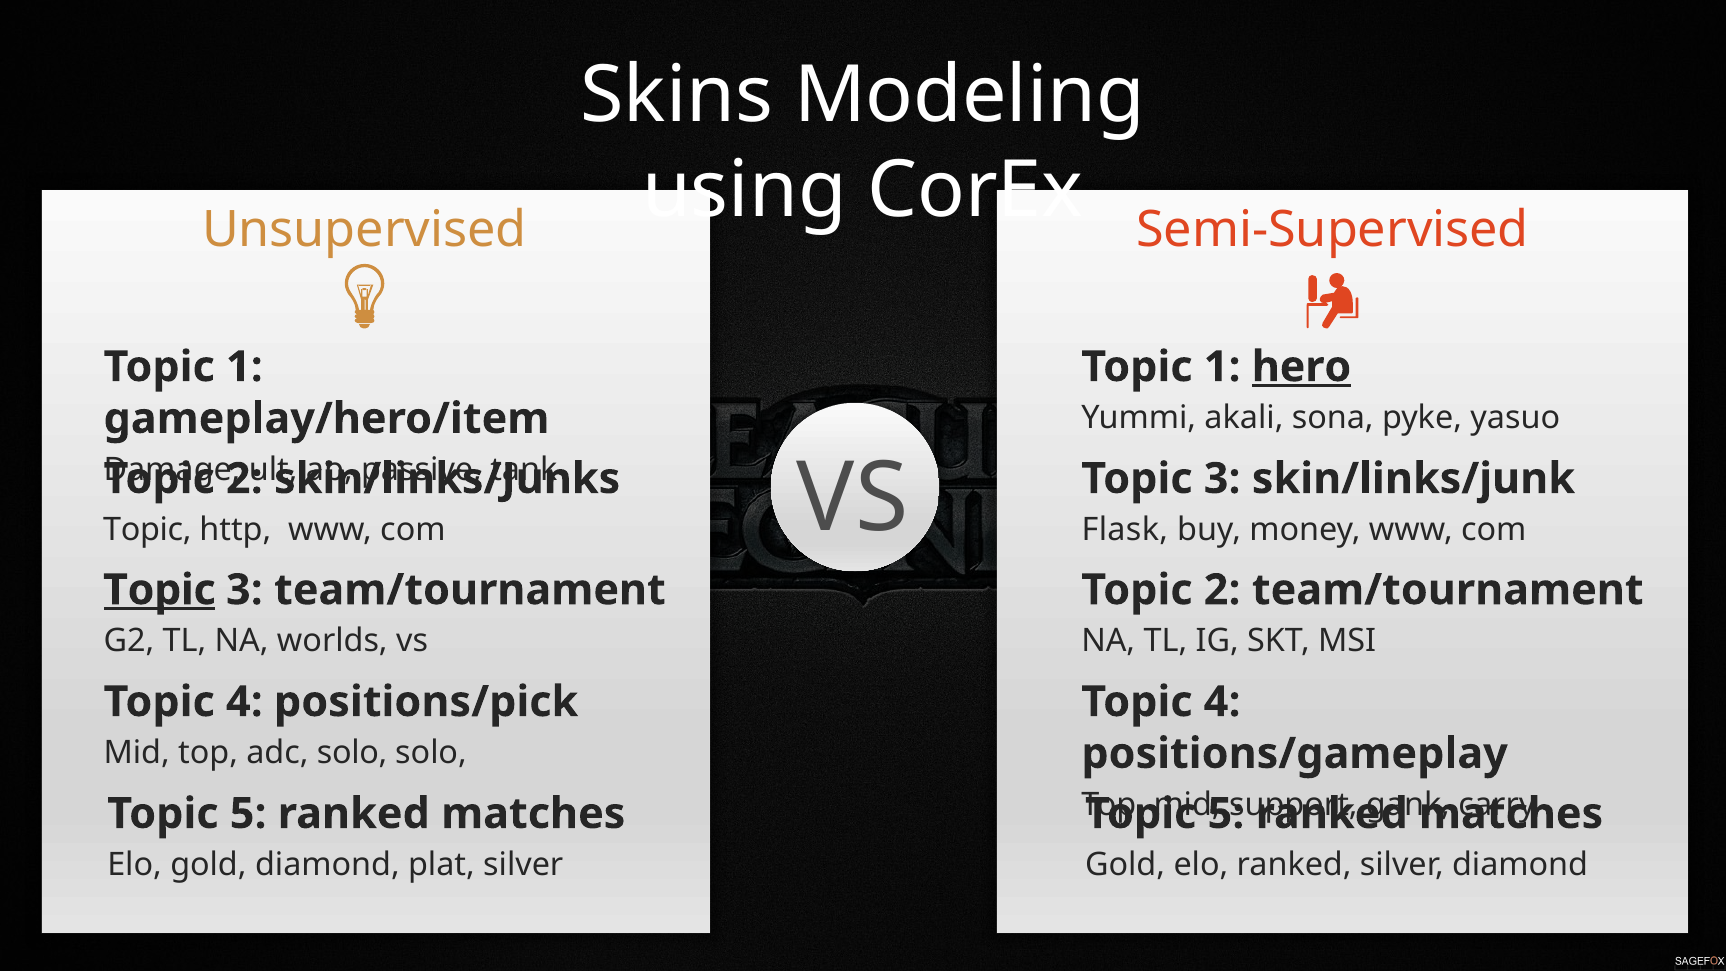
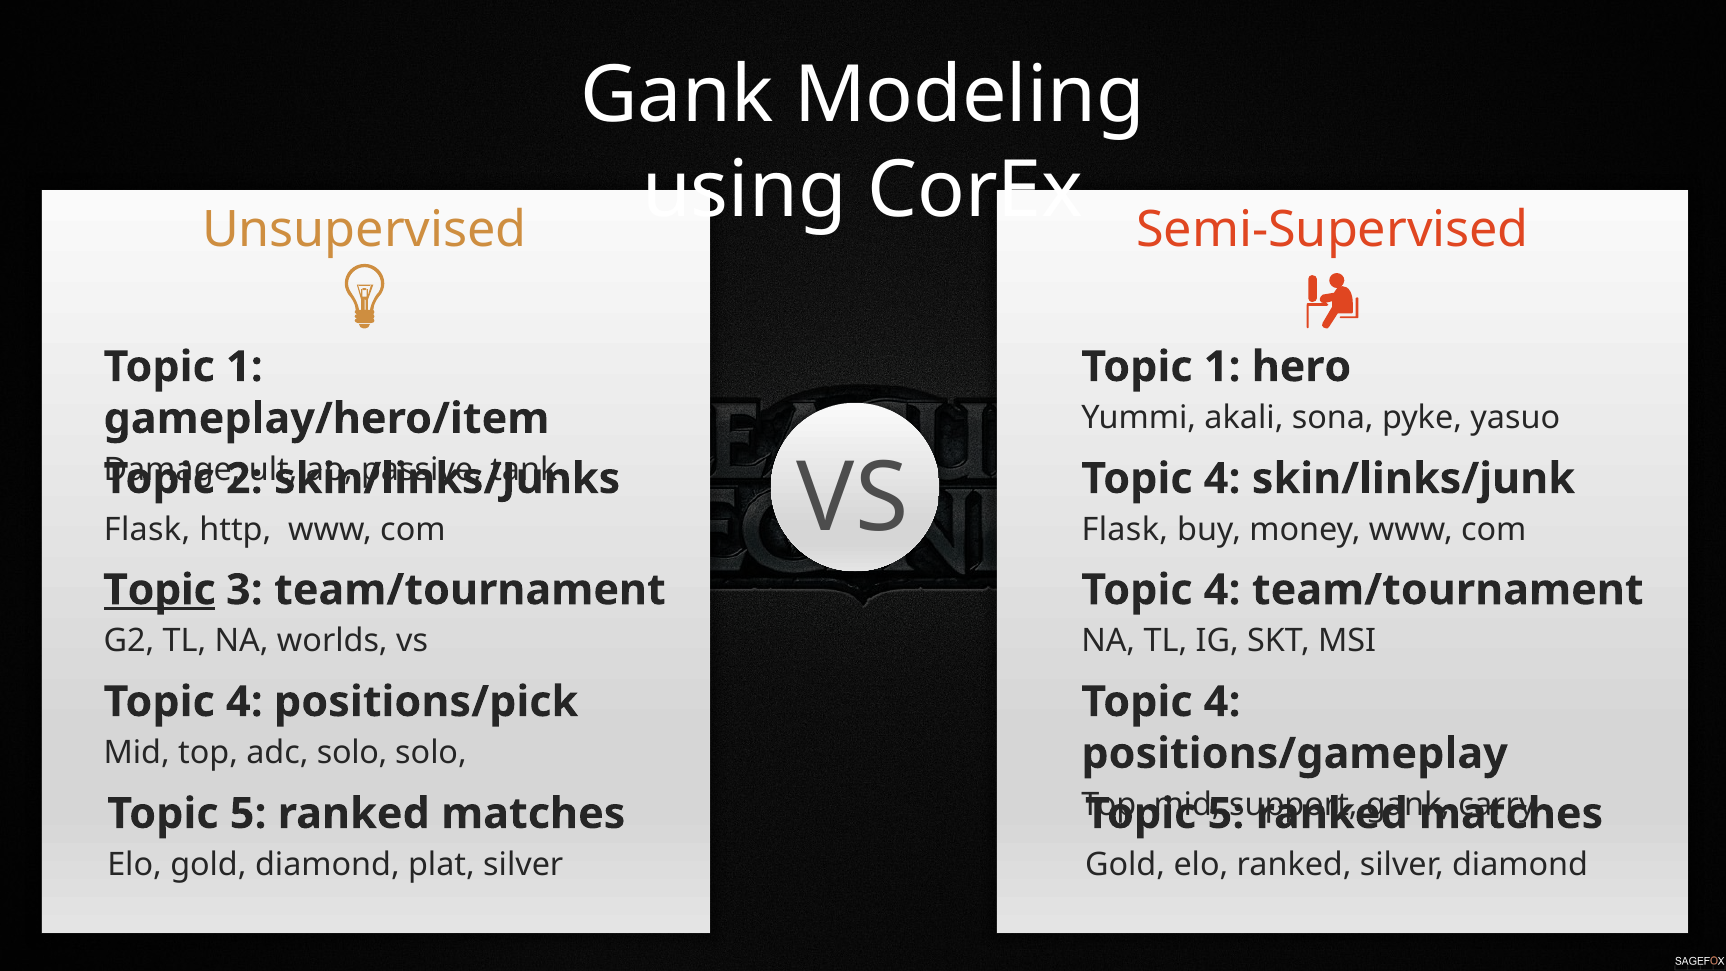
Skins at (677, 96): Skins -> Gank
hero underline: present -> none
3 at (1222, 479): 3 -> 4
Topic at (147, 530): Topic -> Flask
2 at (1222, 590): 2 -> 4
